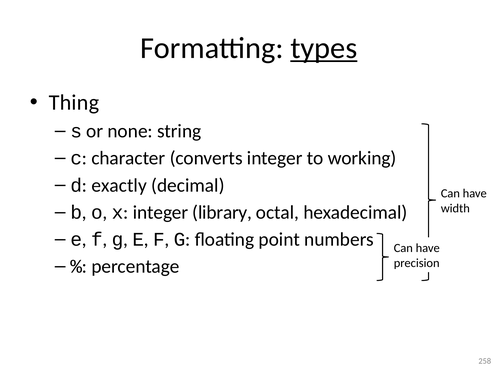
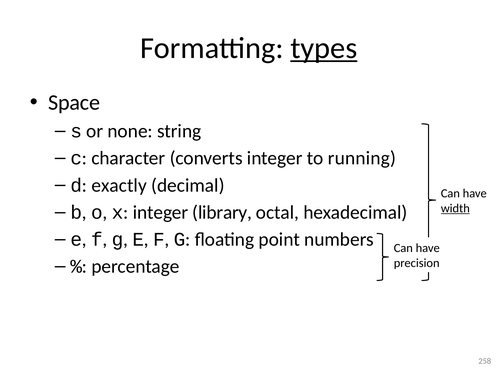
Thing: Thing -> Space
working: working -> running
width underline: none -> present
